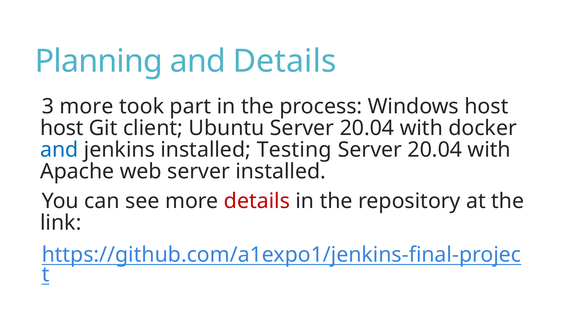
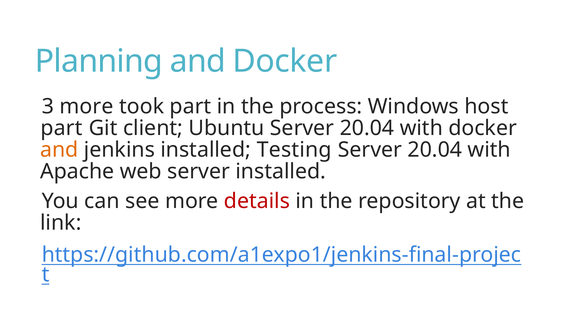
and Details: Details -> Docker
host at (62, 128): host -> part
and at (59, 150) colour: blue -> orange
